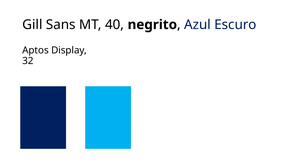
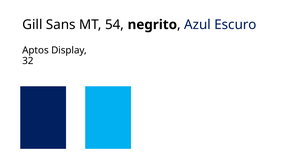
40: 40 -> 54
